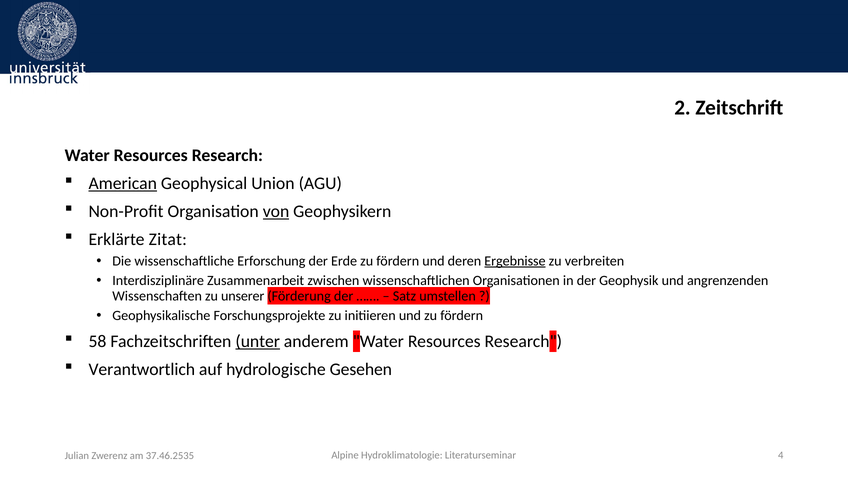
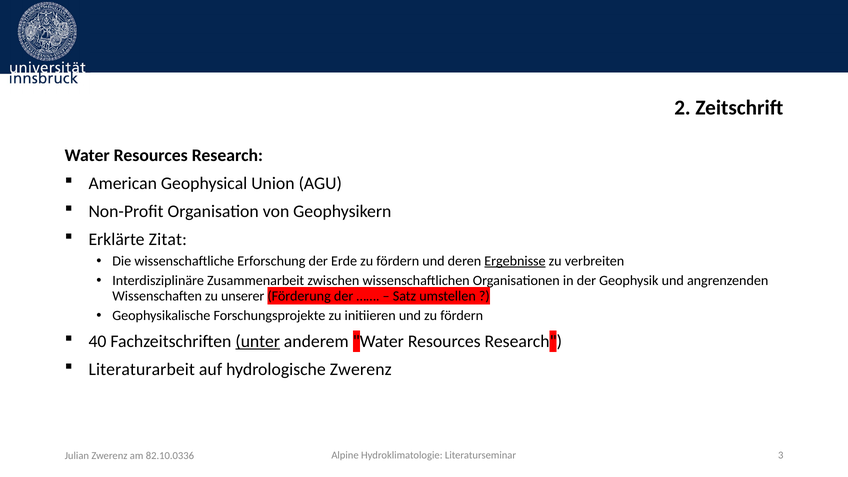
American underline: present -> none
von underline: present -> none
58: 58 -> 40
Verantwortlich: Verantwortlich -> Literaturarbeit
hydrologische Gesehen: Gesehen -> Zwerenz
4: 4 -> 3
37.46.2535: 37.46.2535 -> 82.10.0336
